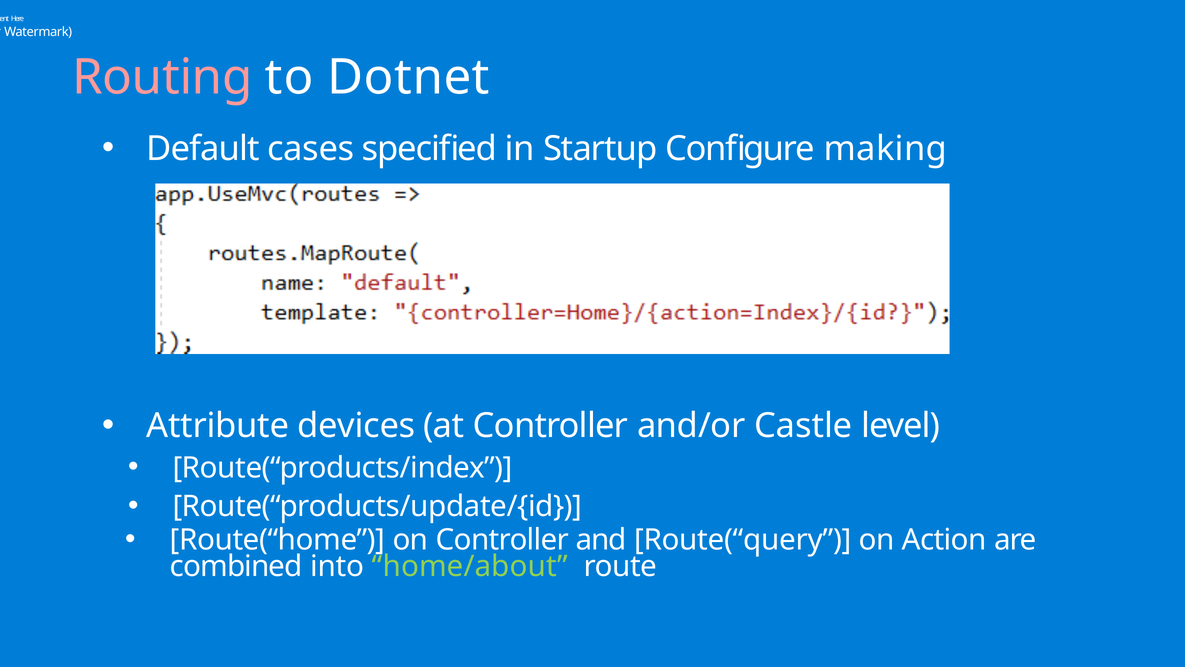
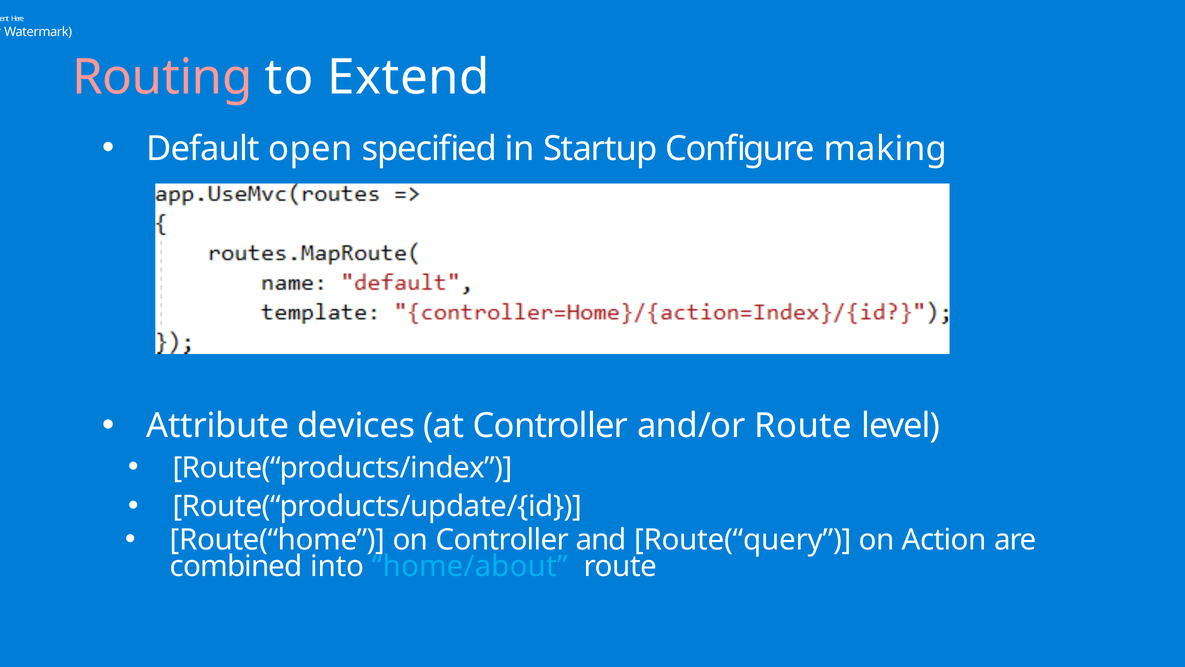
Dotnet: Dotnet -> Extend
cases: cases -> open
and/or Castle: Castle -> Route
home/about colour: light green -> light blue
